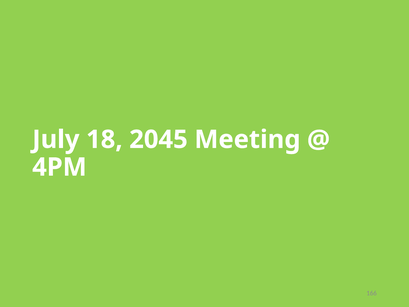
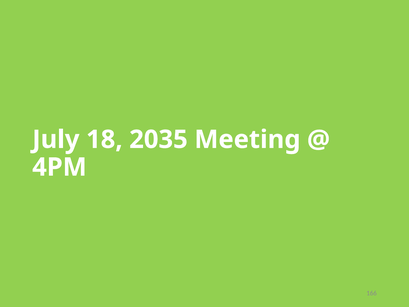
2045: 2045 -> 2035
